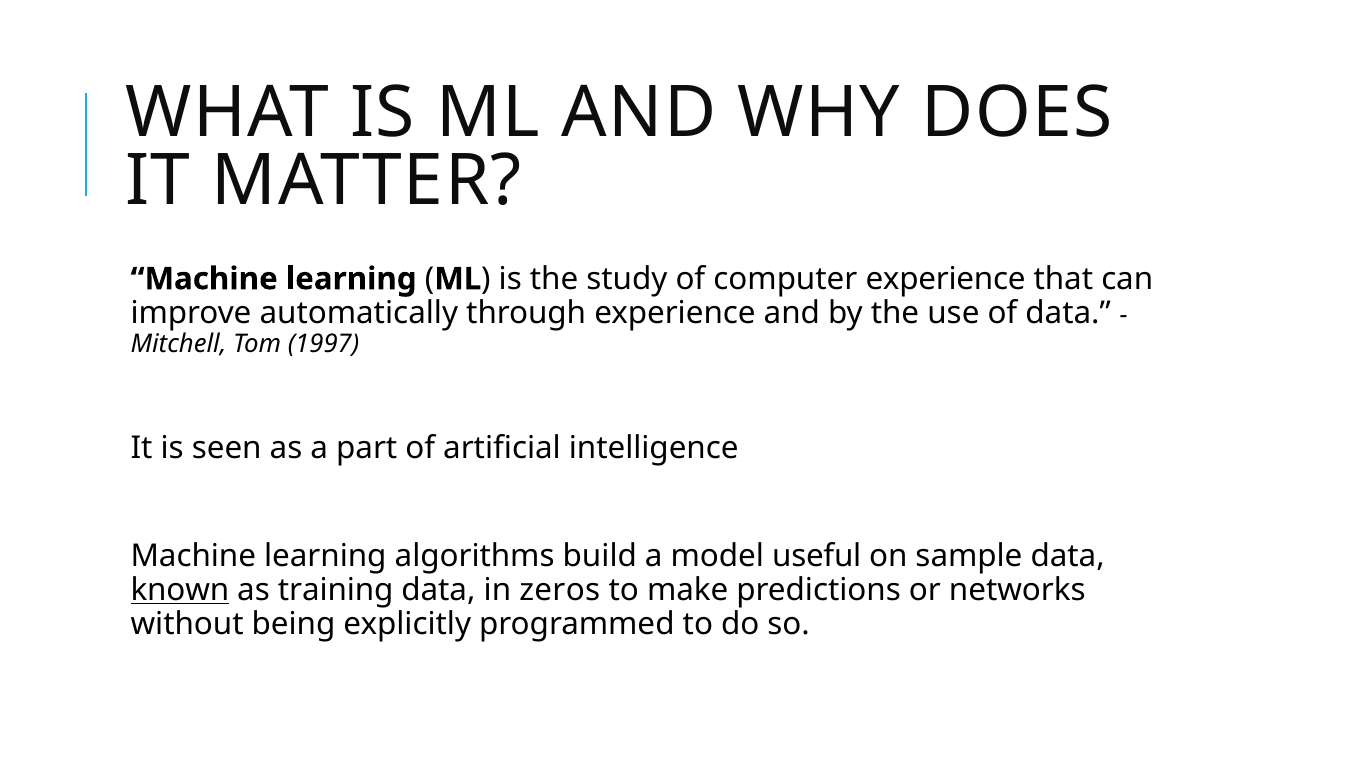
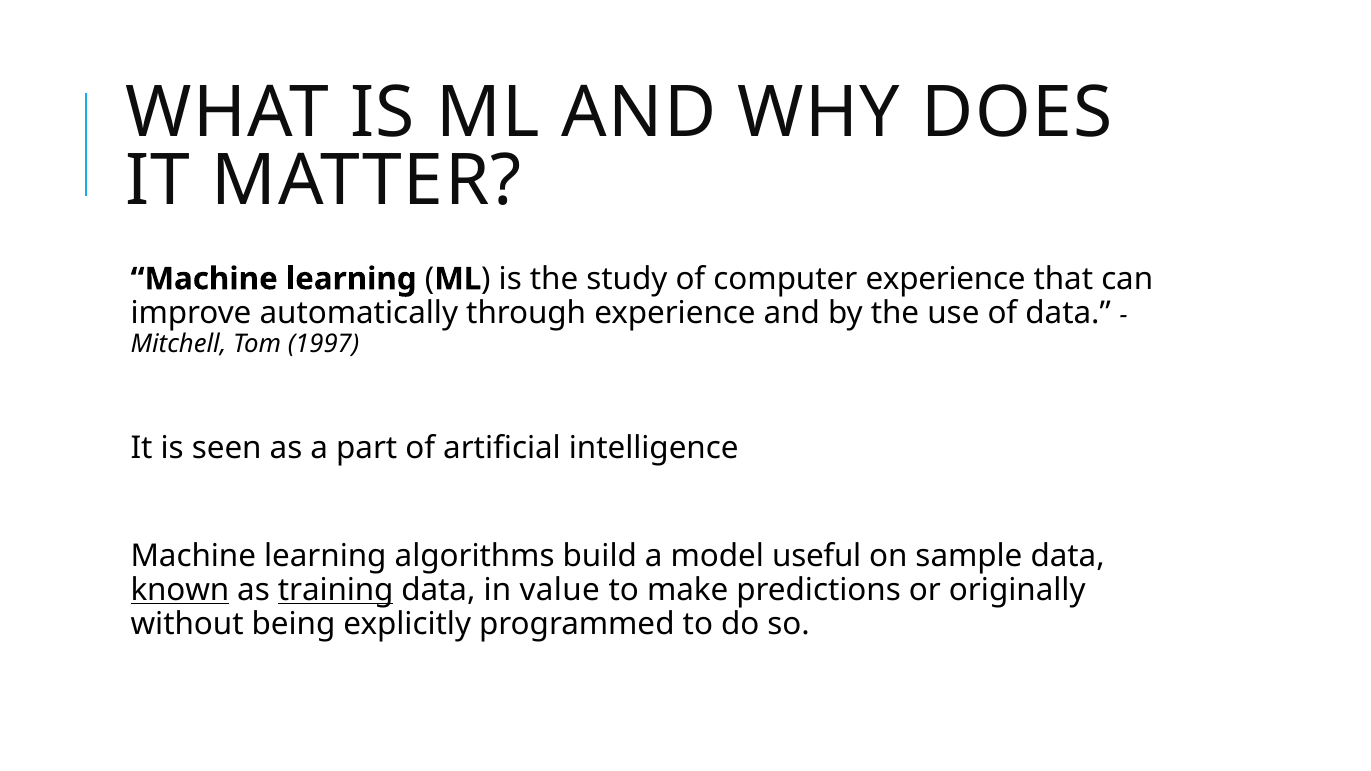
training underline: none -> present
zeros: zeros -> value
networks: networks -> originally
